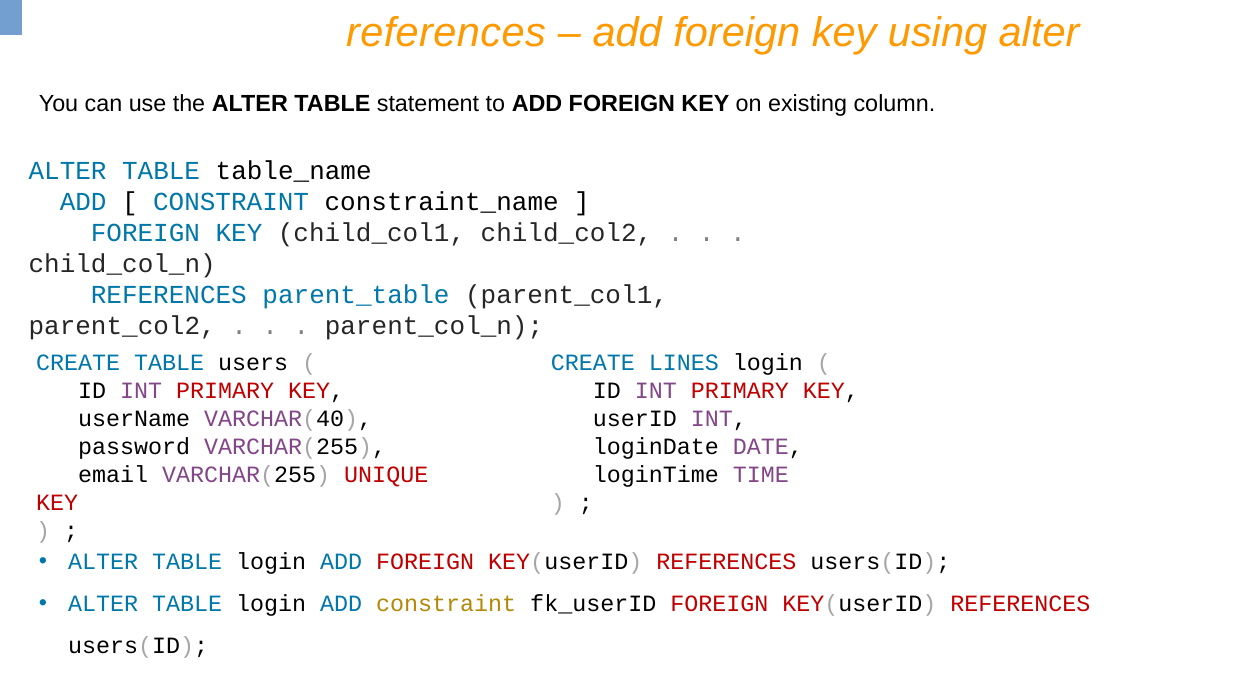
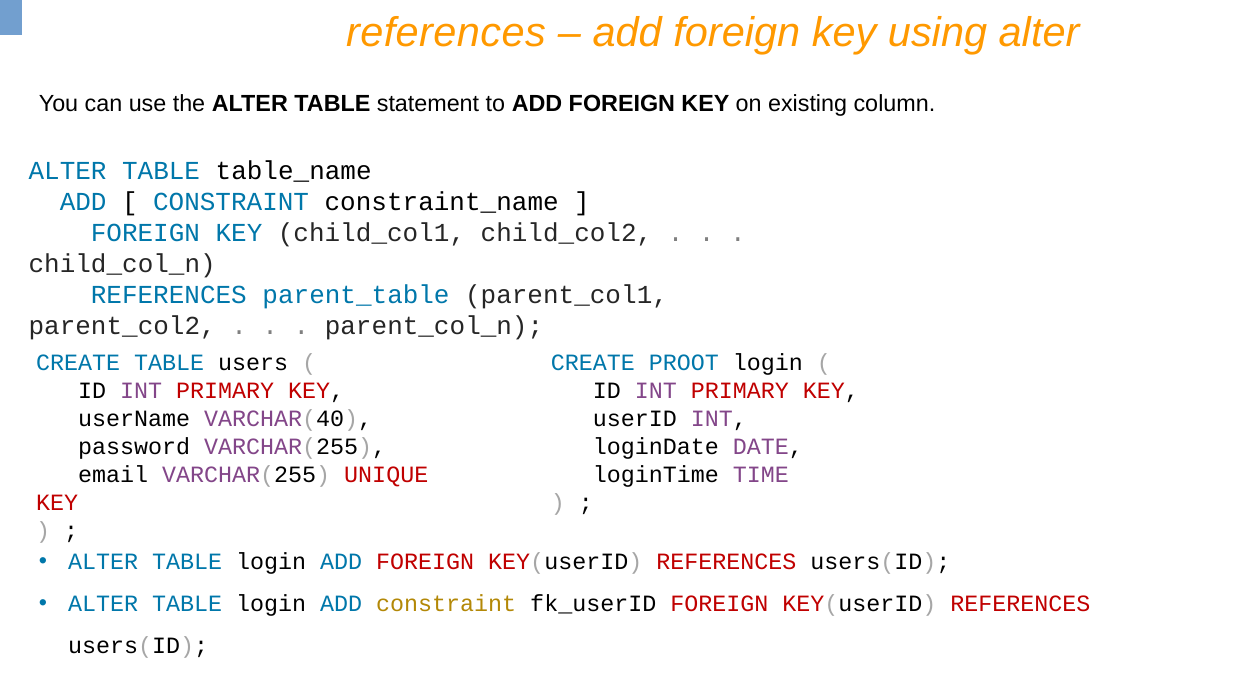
LINES: LINES -> PROOT
